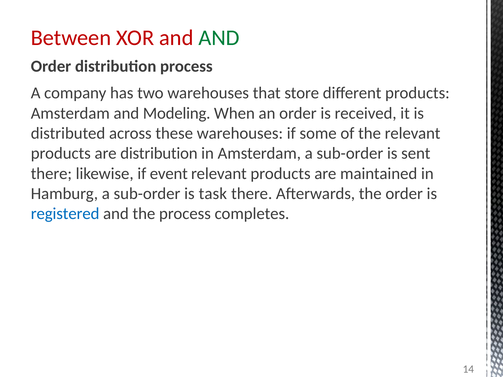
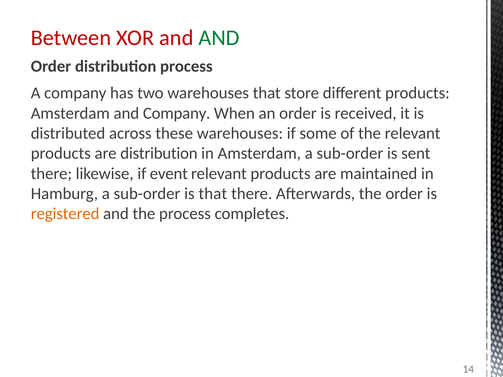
and Modeling: Modeling -> Company
is task: task -> that
registered colour: blue -> orange
